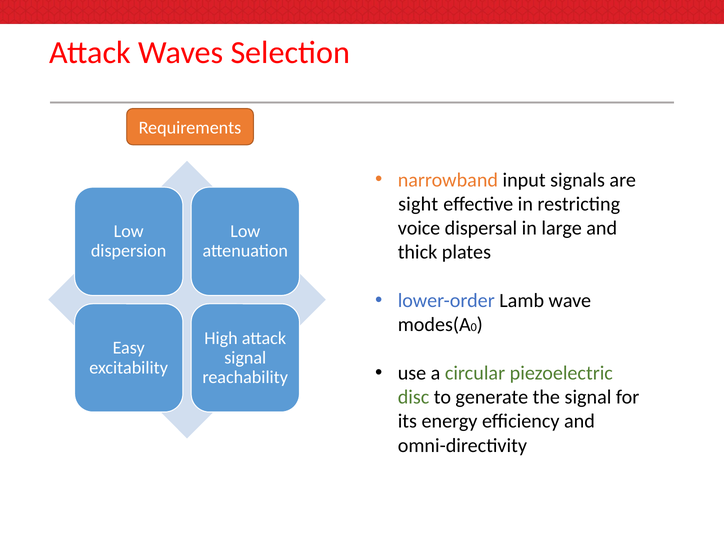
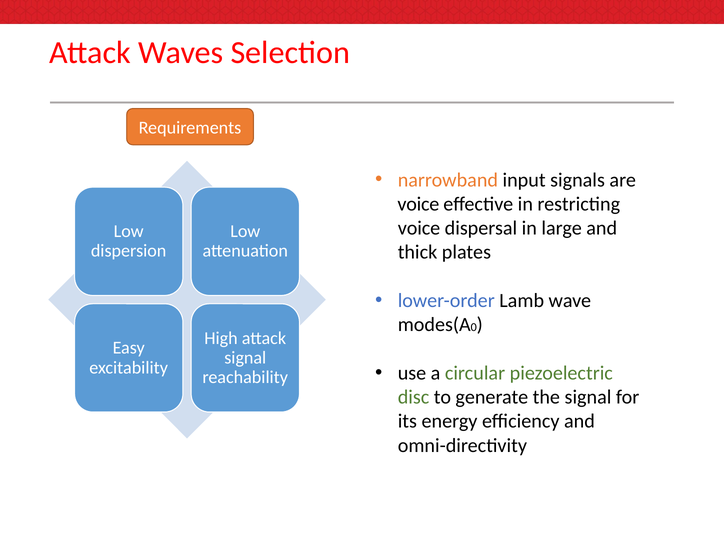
sight at (418, 204): sight -> voice
